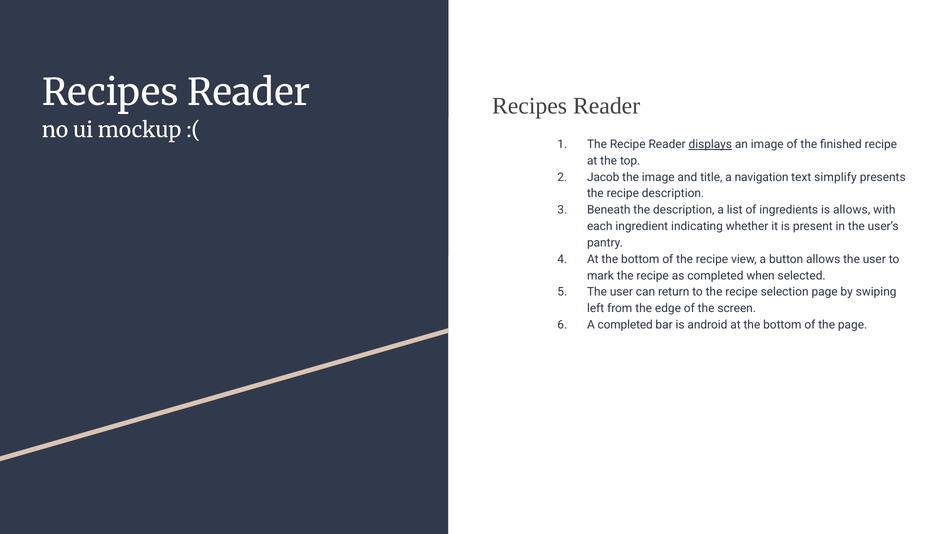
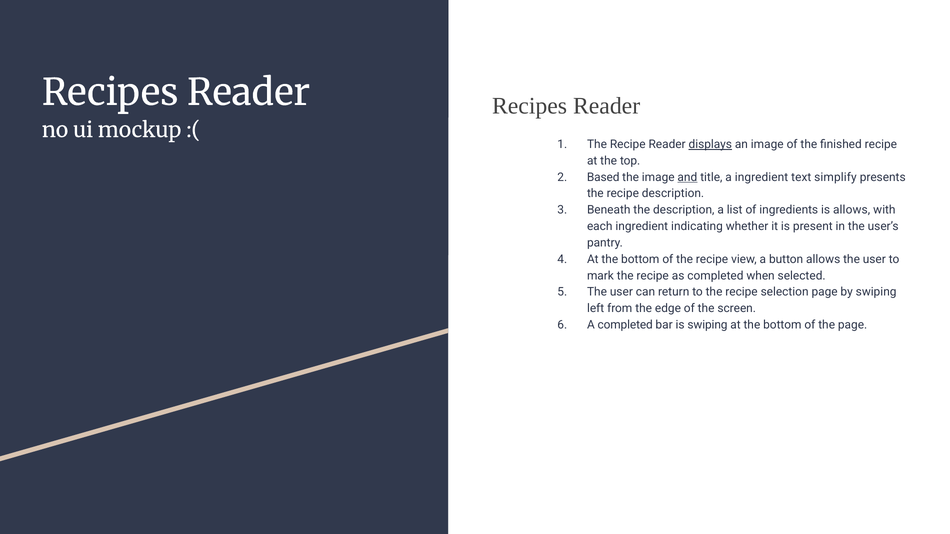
Jacob: Jacob -> Based
and underline: none -> present
a navigation: navigation -> ingredient
is android: android -> swiping
